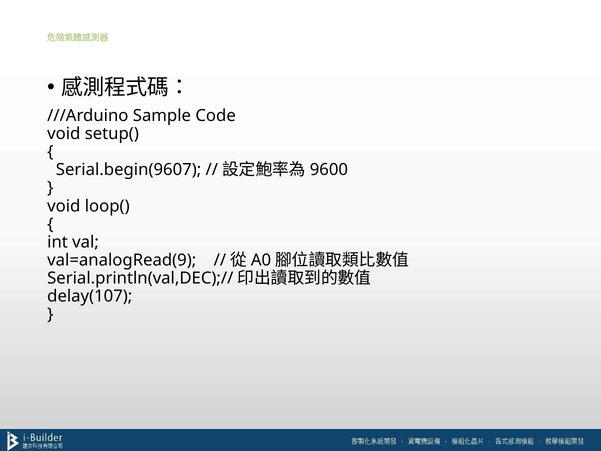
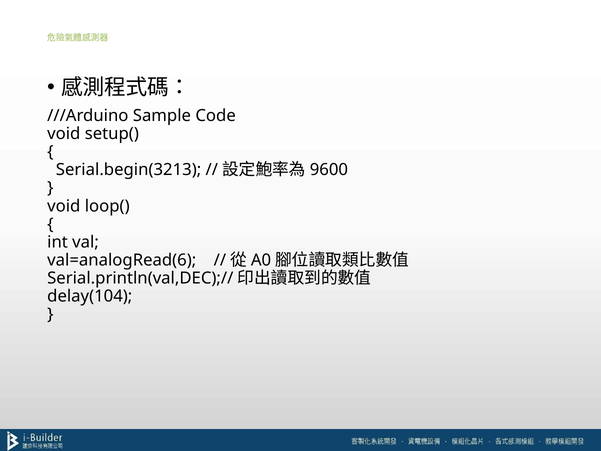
Serial.begin(9607: Serial.begin(9607 -> Serial.begin(3213
val=analogRead(9: val=analogRead(9 -> val=analogRead(6
delay(107: delay(107 -> delay(104
